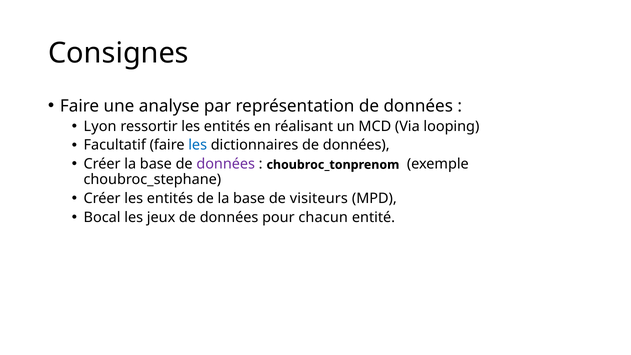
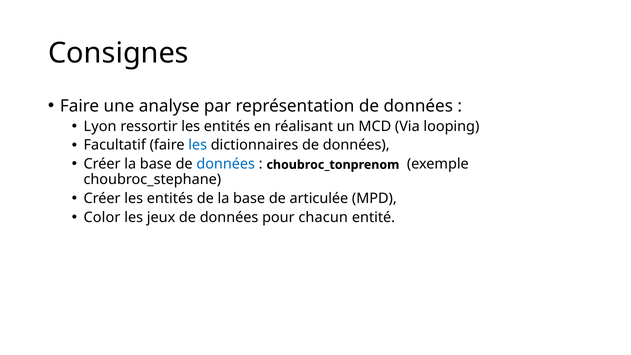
données at (226, 164) colour: purple -> blue
visiteurs: visiteurs -> articulée
Bocal: Bocal -> Color
